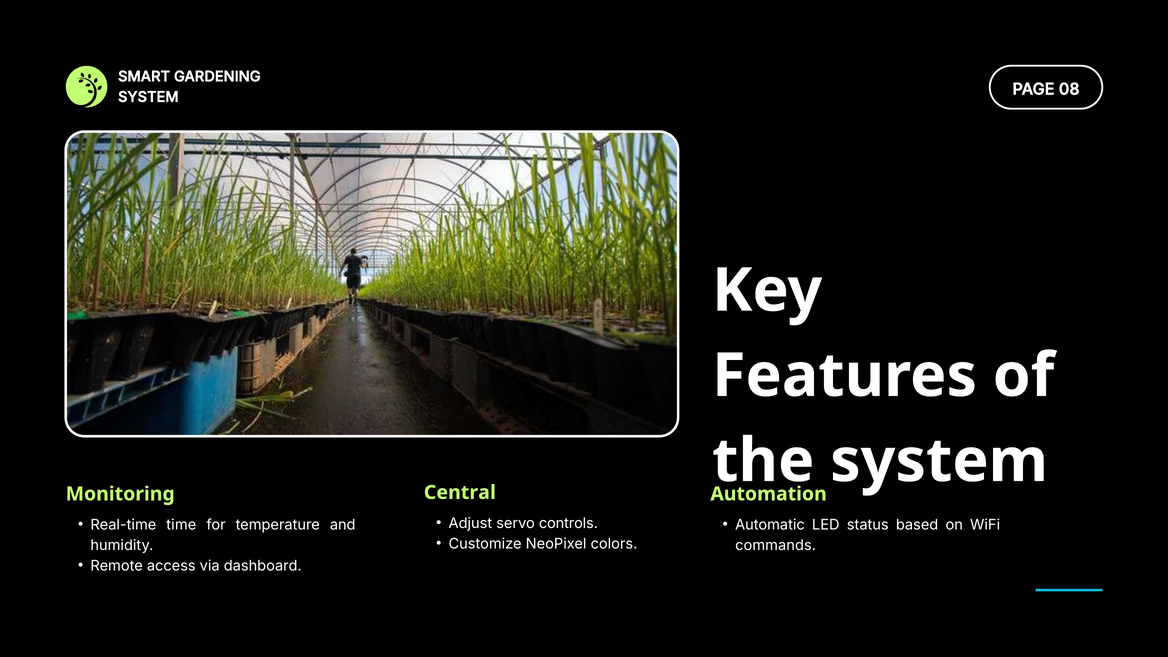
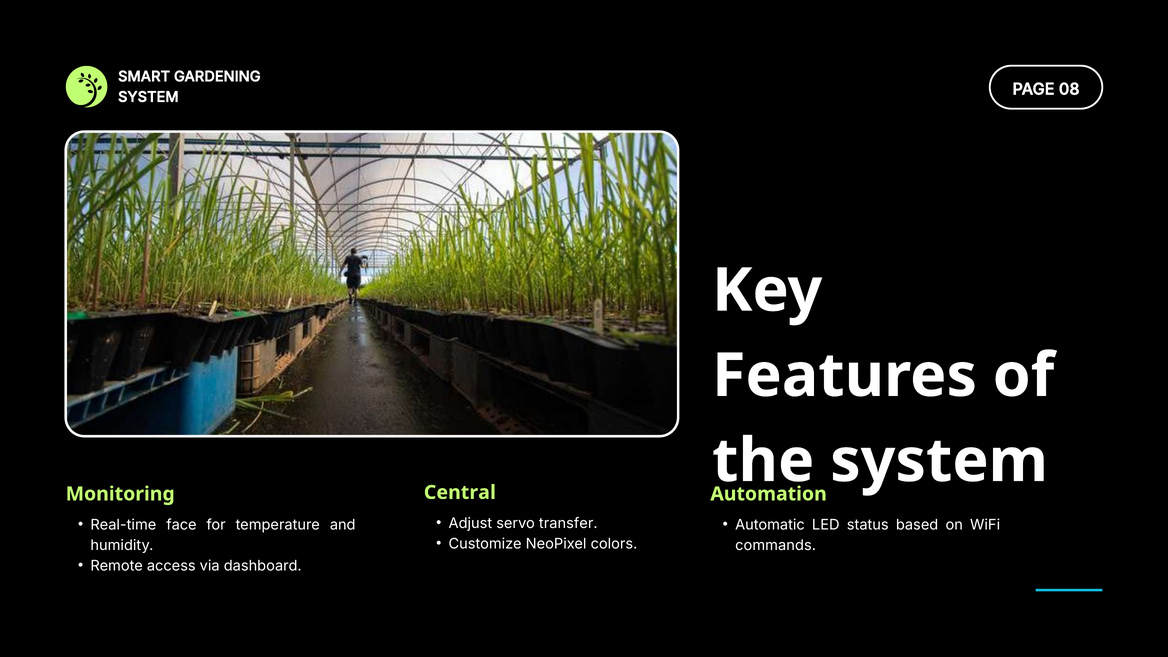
controls: controls -> transfer
time: time -> face
